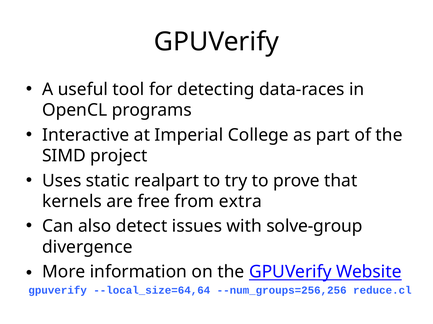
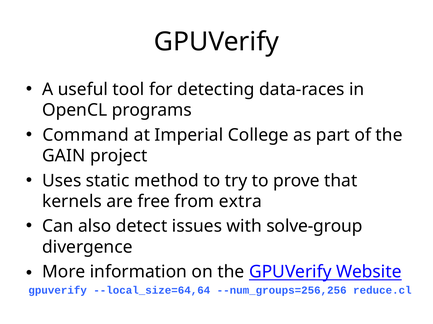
Interactive: Interactive -> Command
SIMD: SIMD -> GAIN
realpart: realpart -> method
